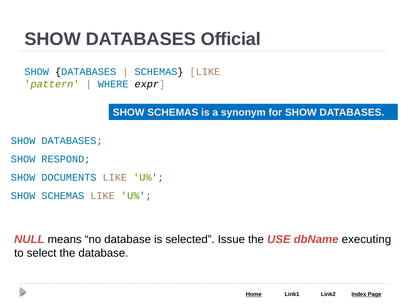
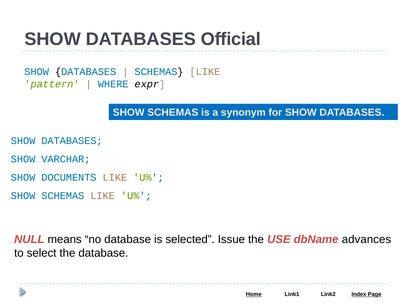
RESPOND: RESPOND -> VARCHAR
executing: executing -> advances
